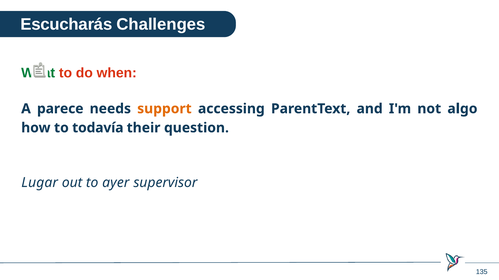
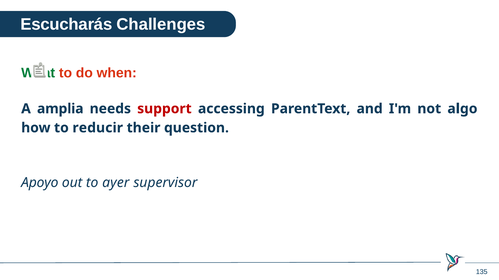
parece: parece -> amplia
support colour: orange -> red
todavía: todavía -> reducir
Lugar: Lugar -> Apoyo
